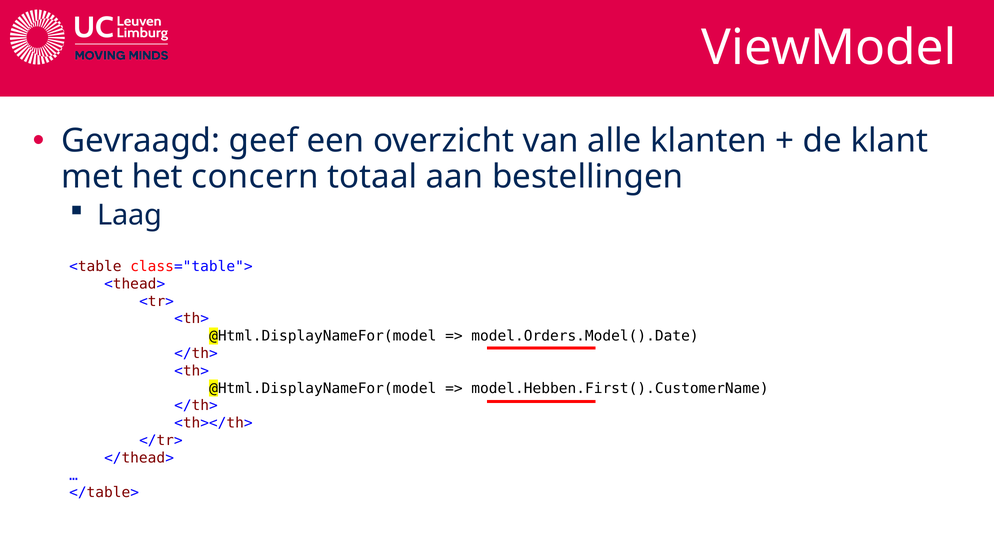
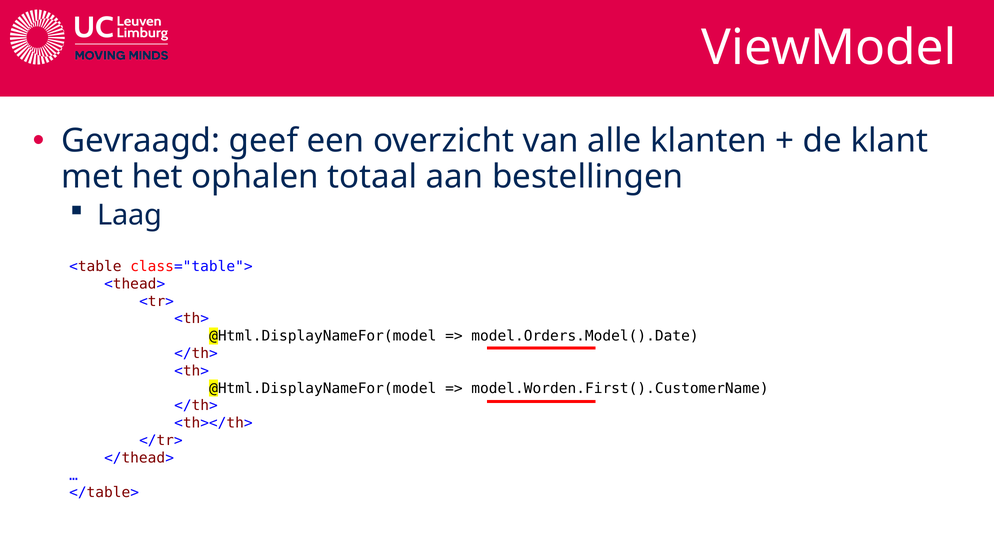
concern: concern -> ophalen
model.Hebben.First().CustomerName: model.Hebben.First().CustomerName -> model.Worden.First().CustomerName
